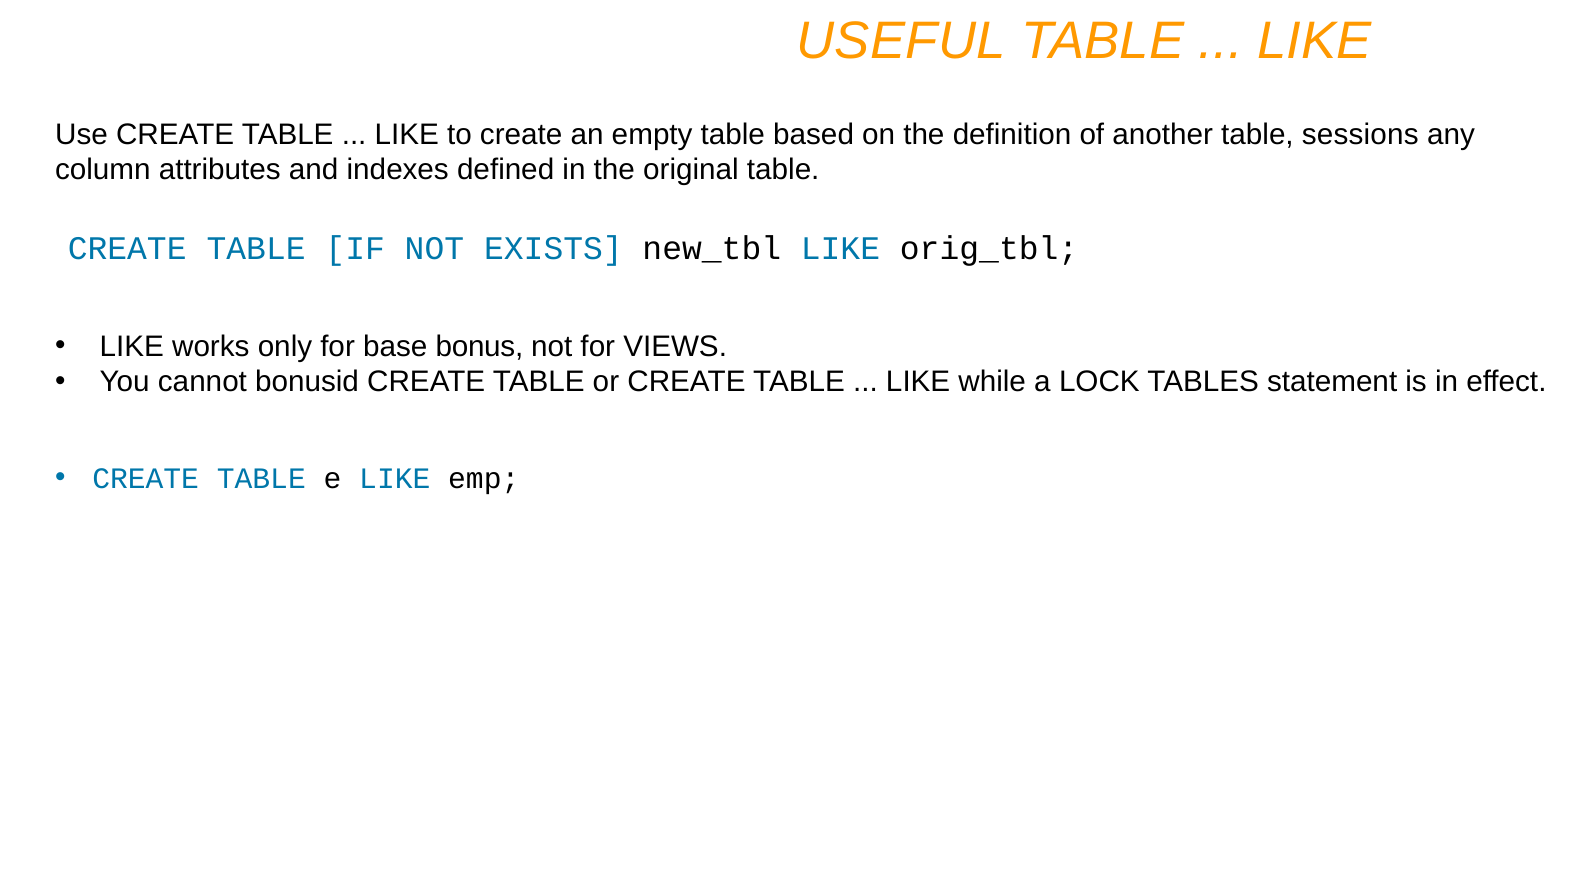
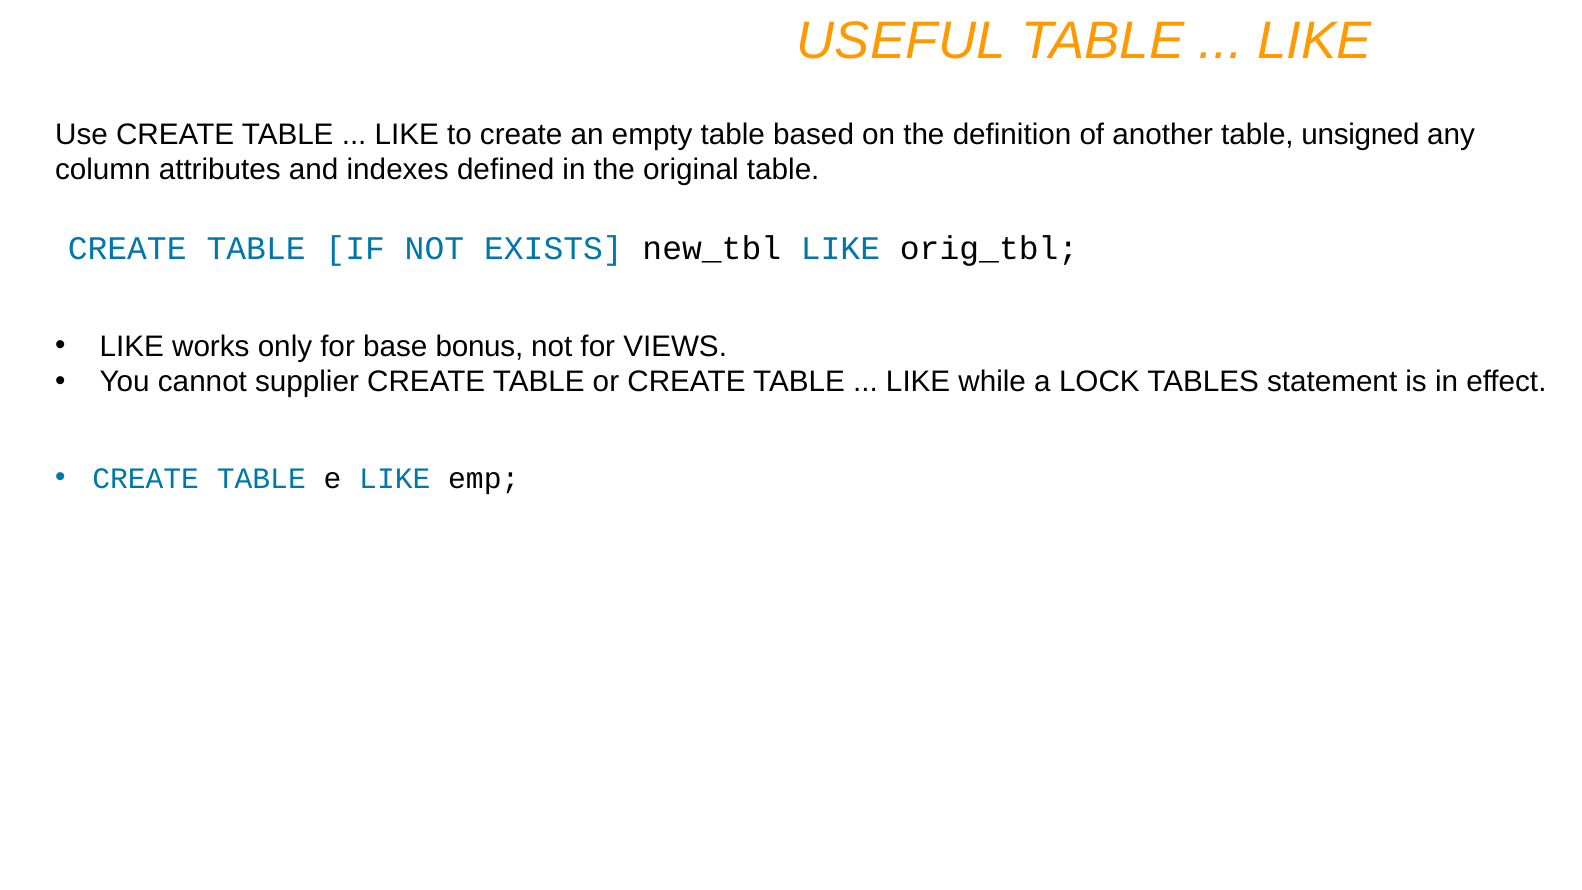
sessions: sessions -> unsigned
bonusid: bonusid -> supplier
